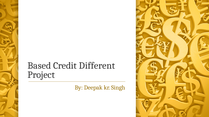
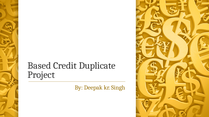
Different: Different -> Duplicate
